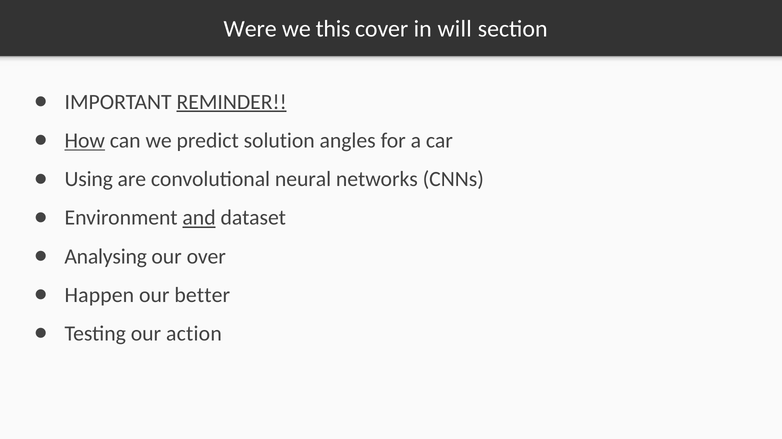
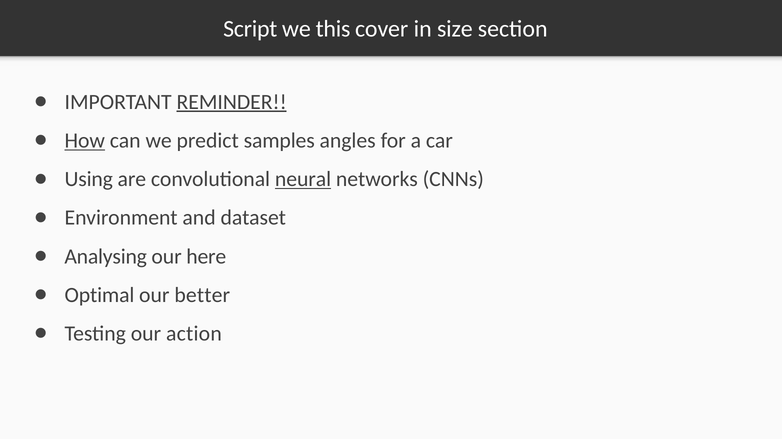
Were: Were -> Script
will: will -> size
solution: solution -> samples
neural underline: none -> present
and underline: present -> none
over: over -> here
Happen: Happen -> Optimal
